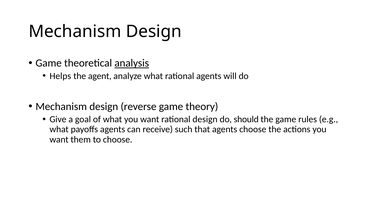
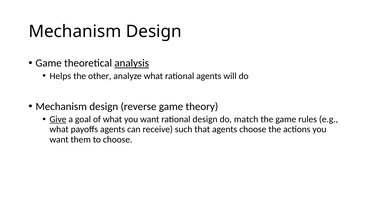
agent: agent -> other
Give underline: none -> present
should: should -> match
